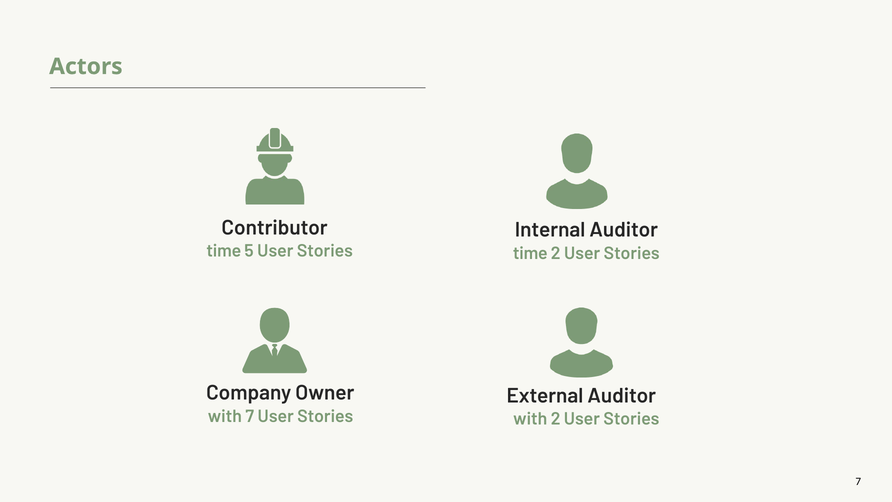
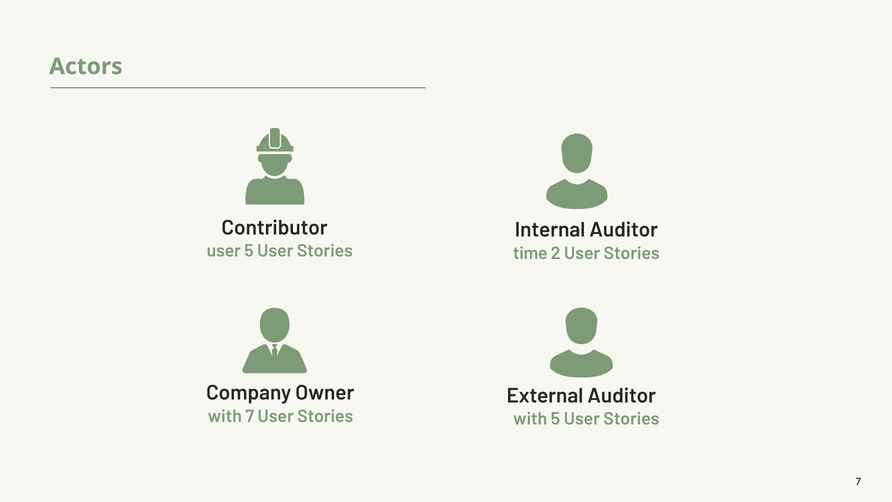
time at (224, 251): time -> user
with 2: 2 -> 5
